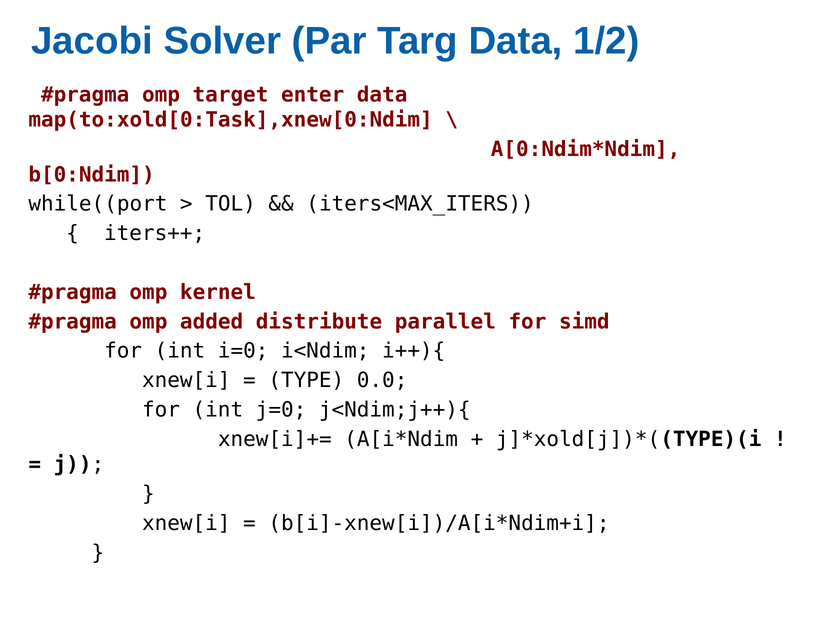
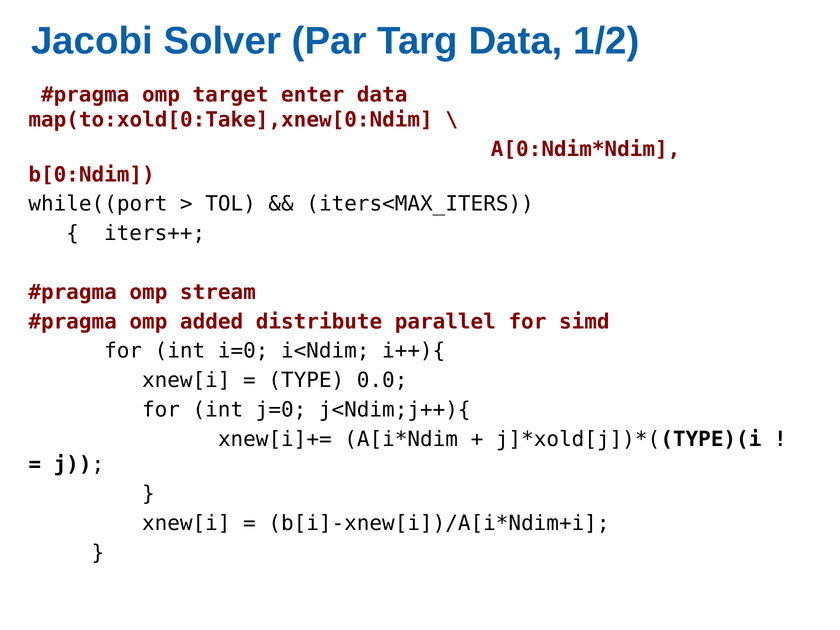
map(to:xold[0:Task],xnew[0:Ndim: map(to:xold[0:Task],xnew[0:Ndim -> map(to:xold[0:Take],xnew[0:Ndim
kernel: kernel -> stream
